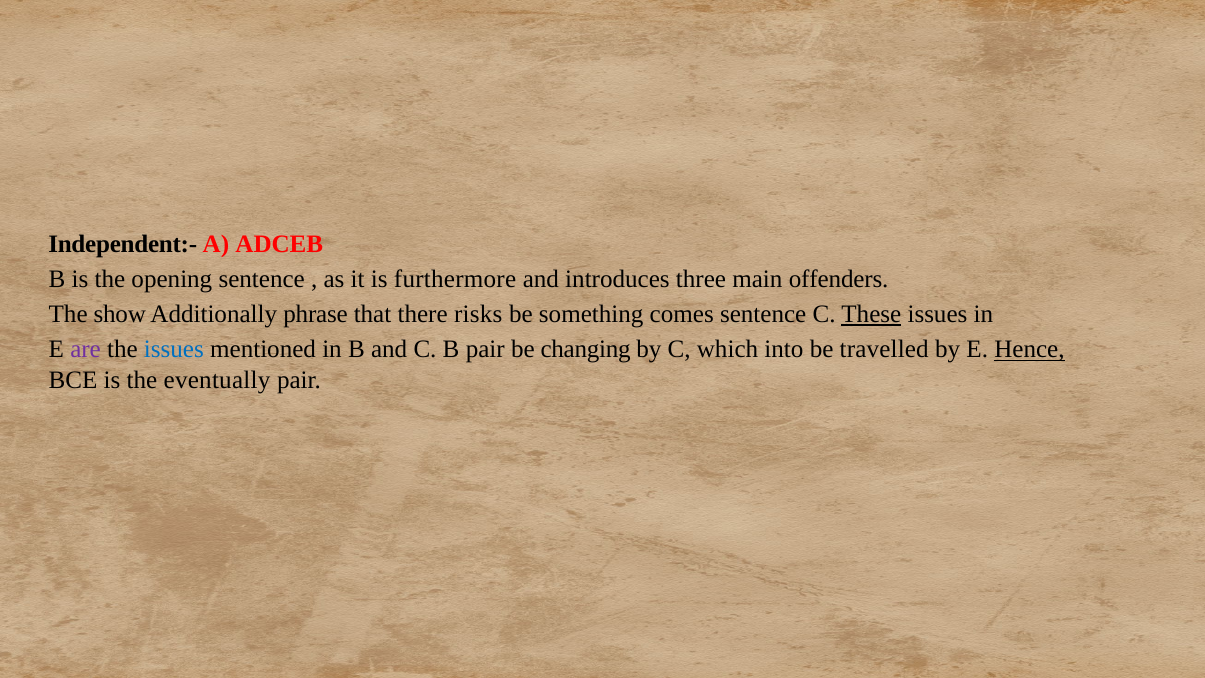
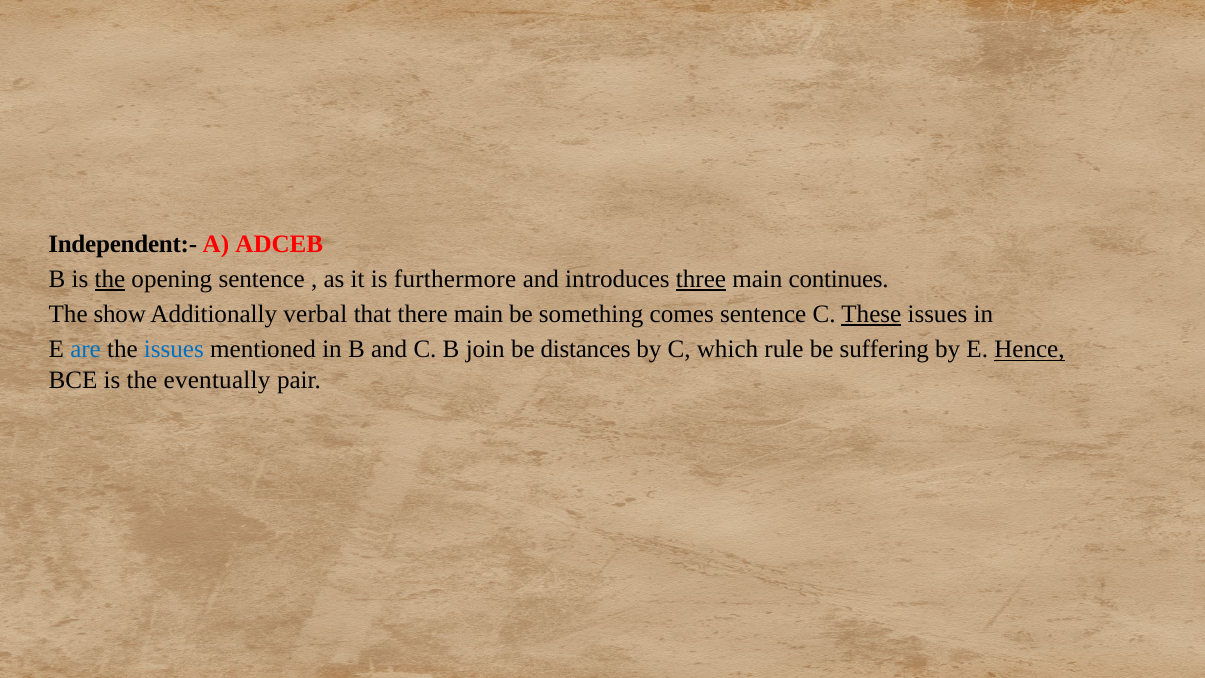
the at (110, 279) underline: none -> present
three underline: none -> present
offenders: offenders -> continues
phrase: phrase -> verbal
there risks: risks -> main
are colour: purple -> blue
B pair: pair -> join
changing: changing -> distances
into: into -> rule
travelled: travelled -> suffering
